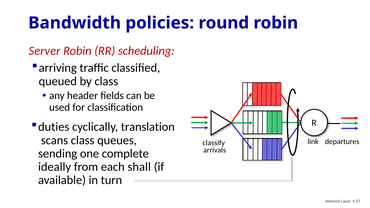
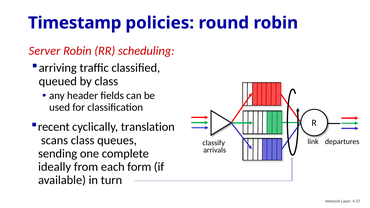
Bandwidth: Bandwidth -> Timestamp
duties: duties -> recent
shall: shall -> form
